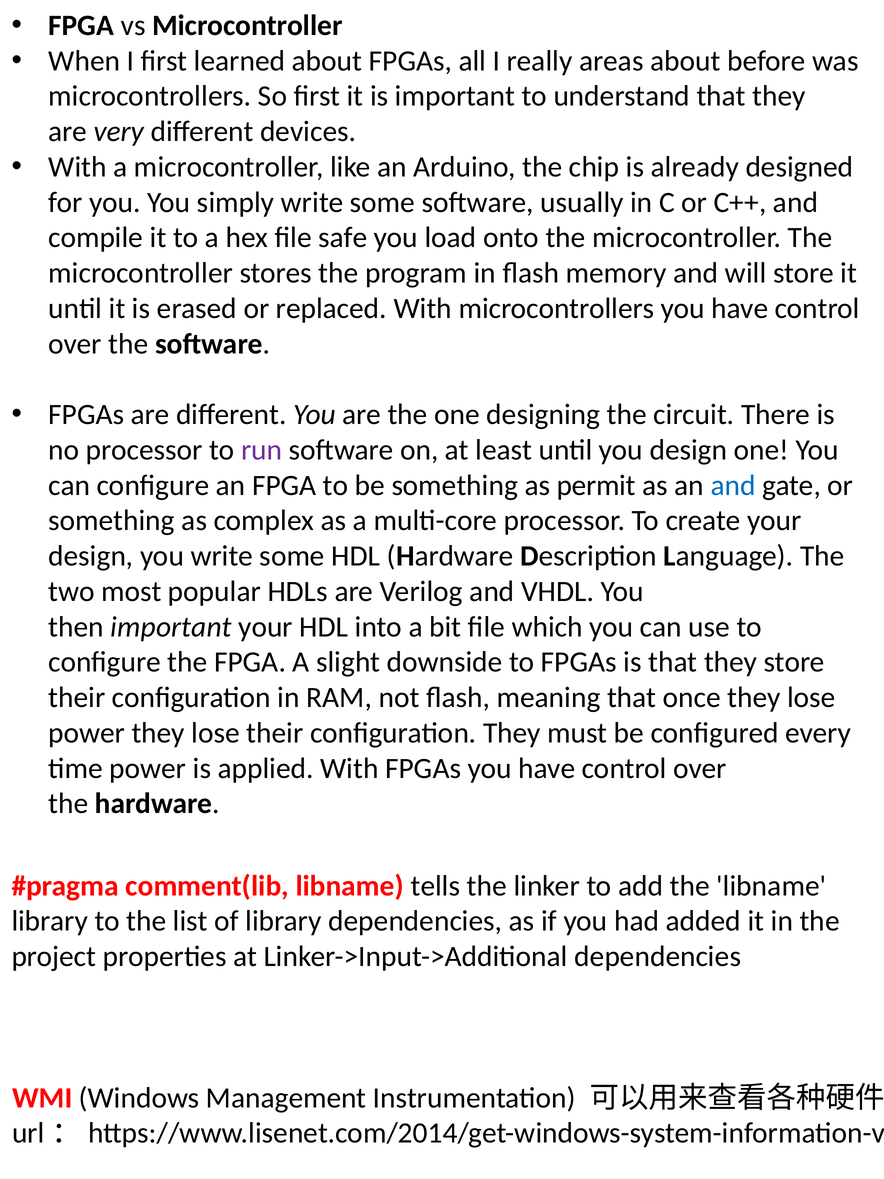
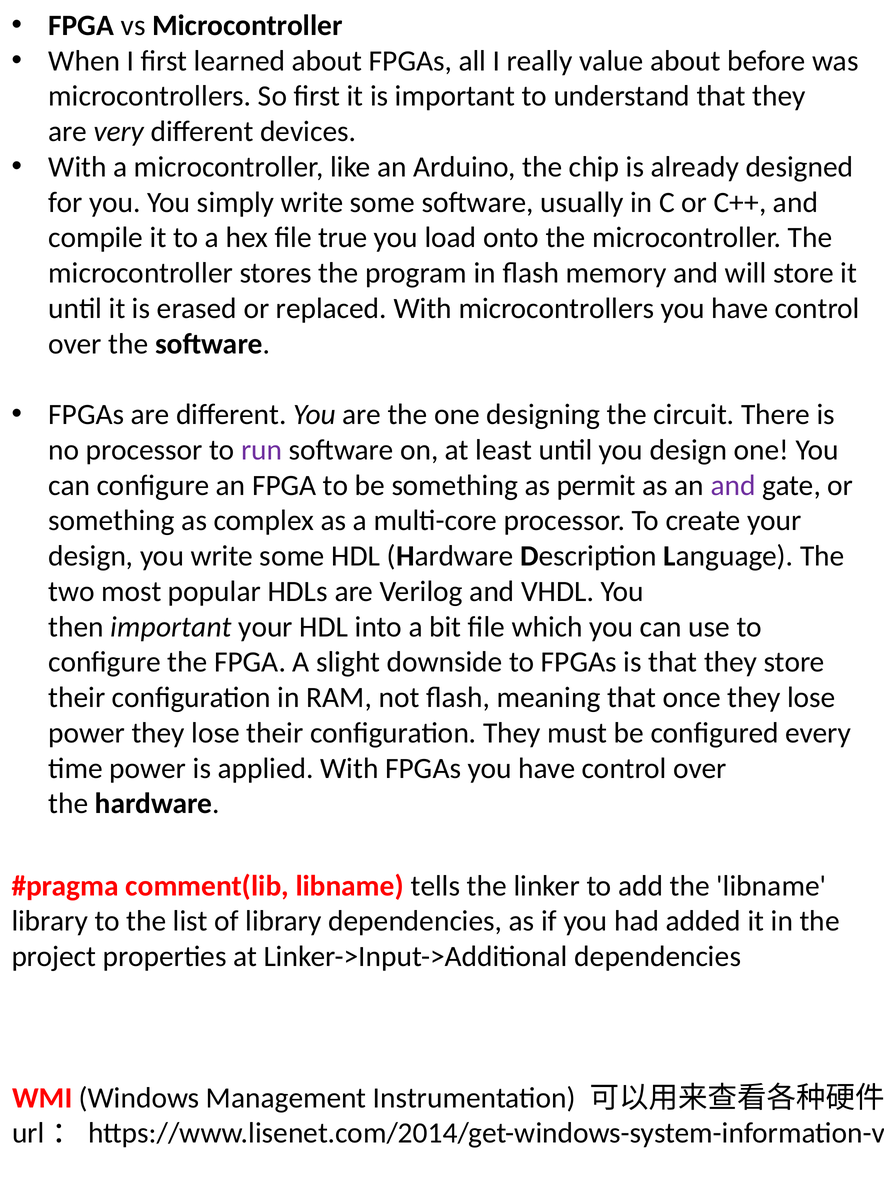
areas: areas -> value
safe: safe -> true
and at (733, 485) colour: blue -> purple
